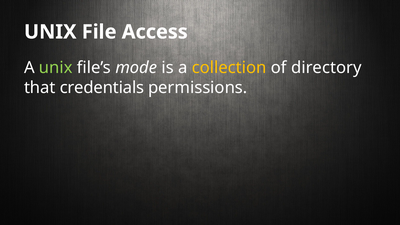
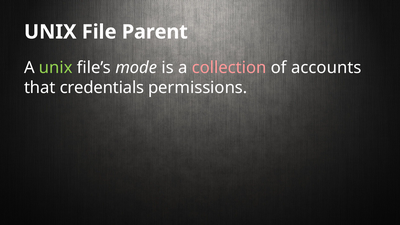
Access: Access -> Parent
collection colour: yellow -> pink
directory: directory -> accounts
